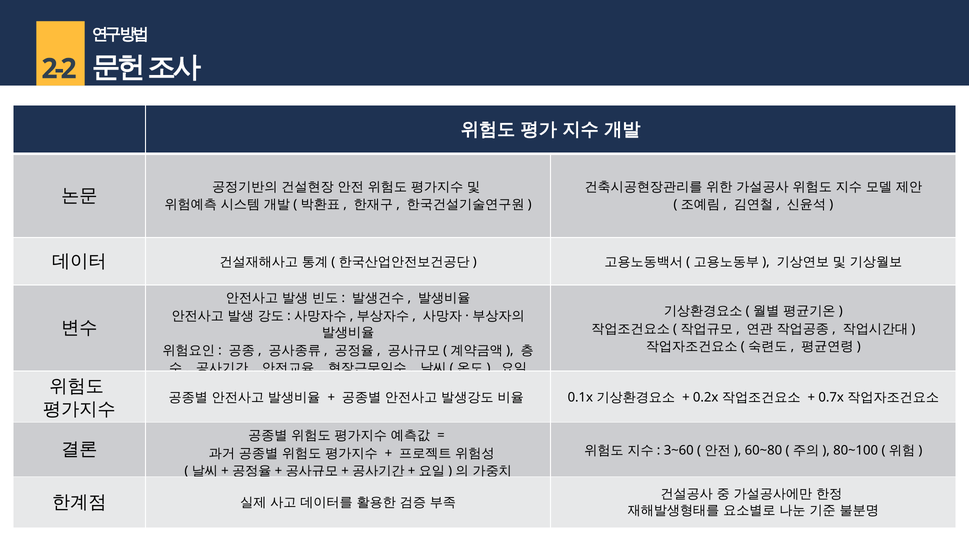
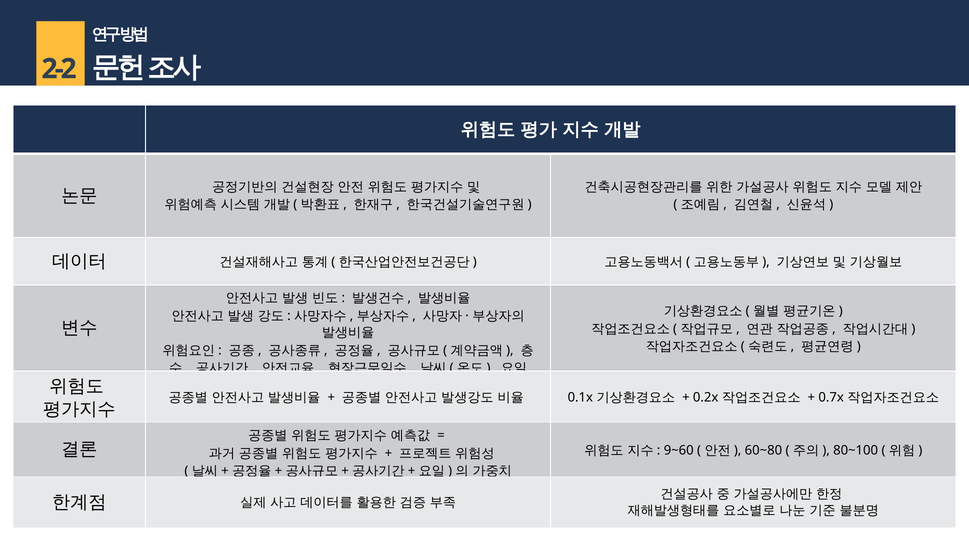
3~60: 3~60 -> 9~60
